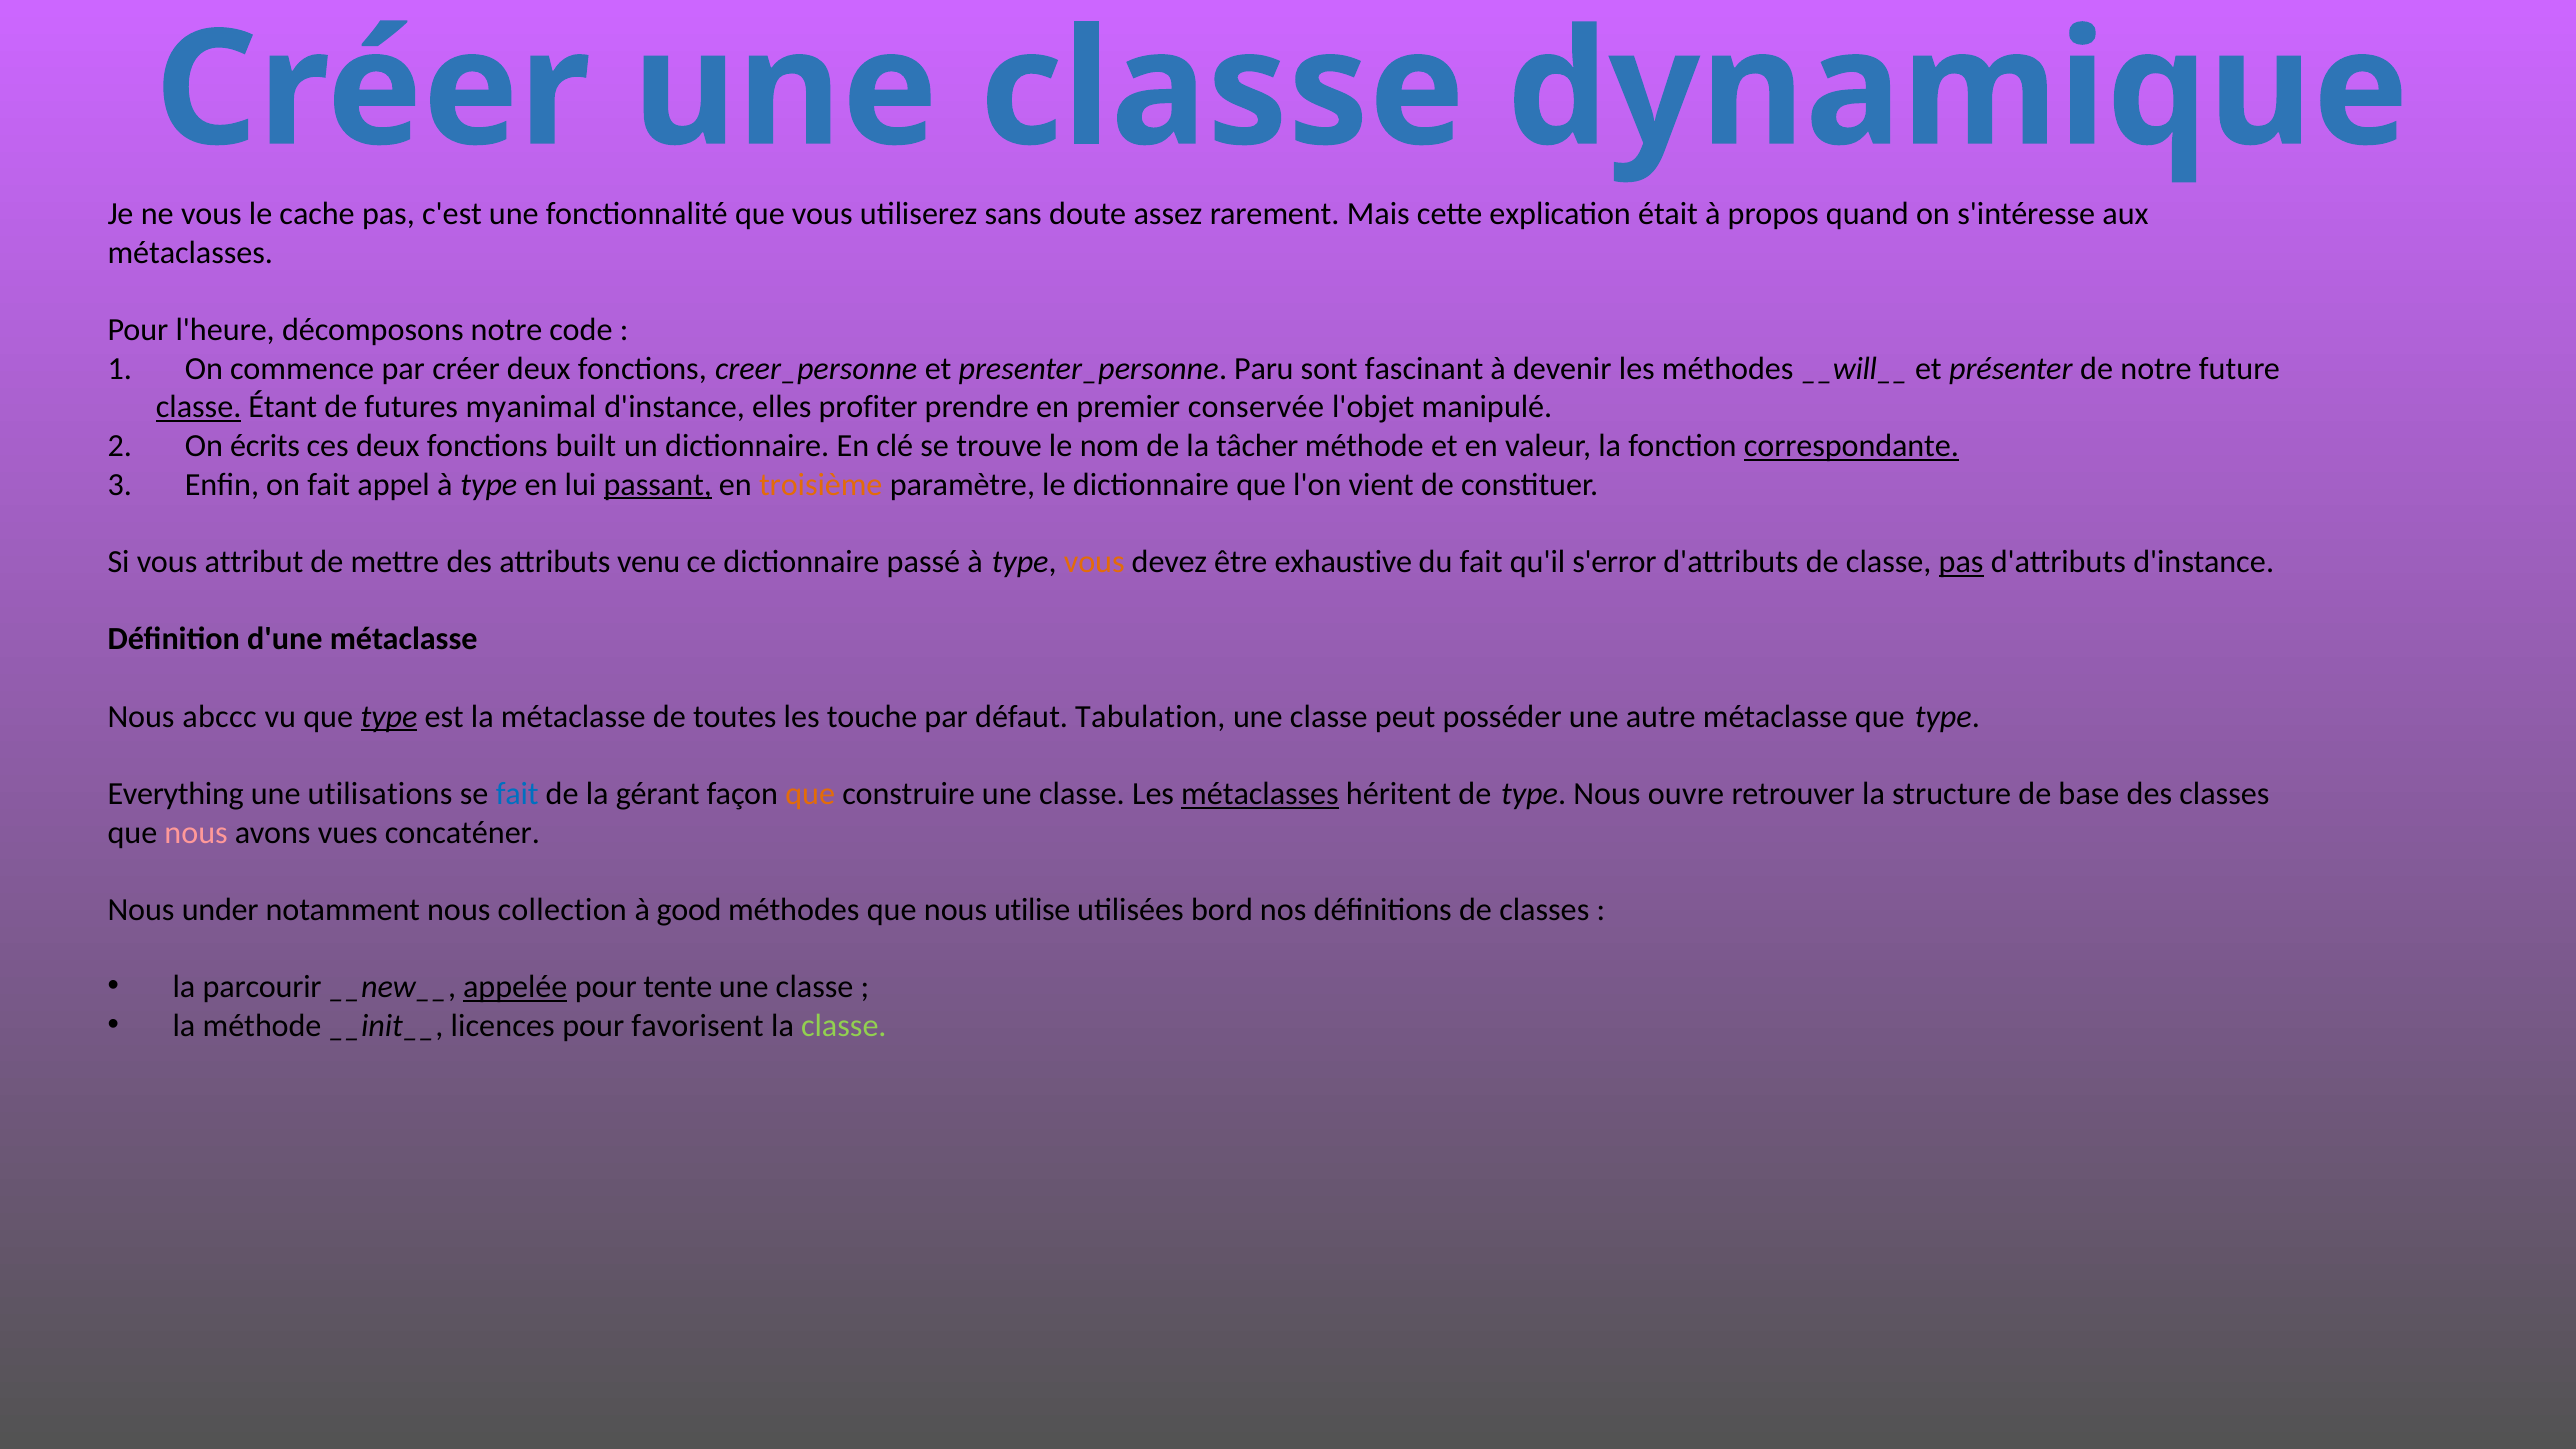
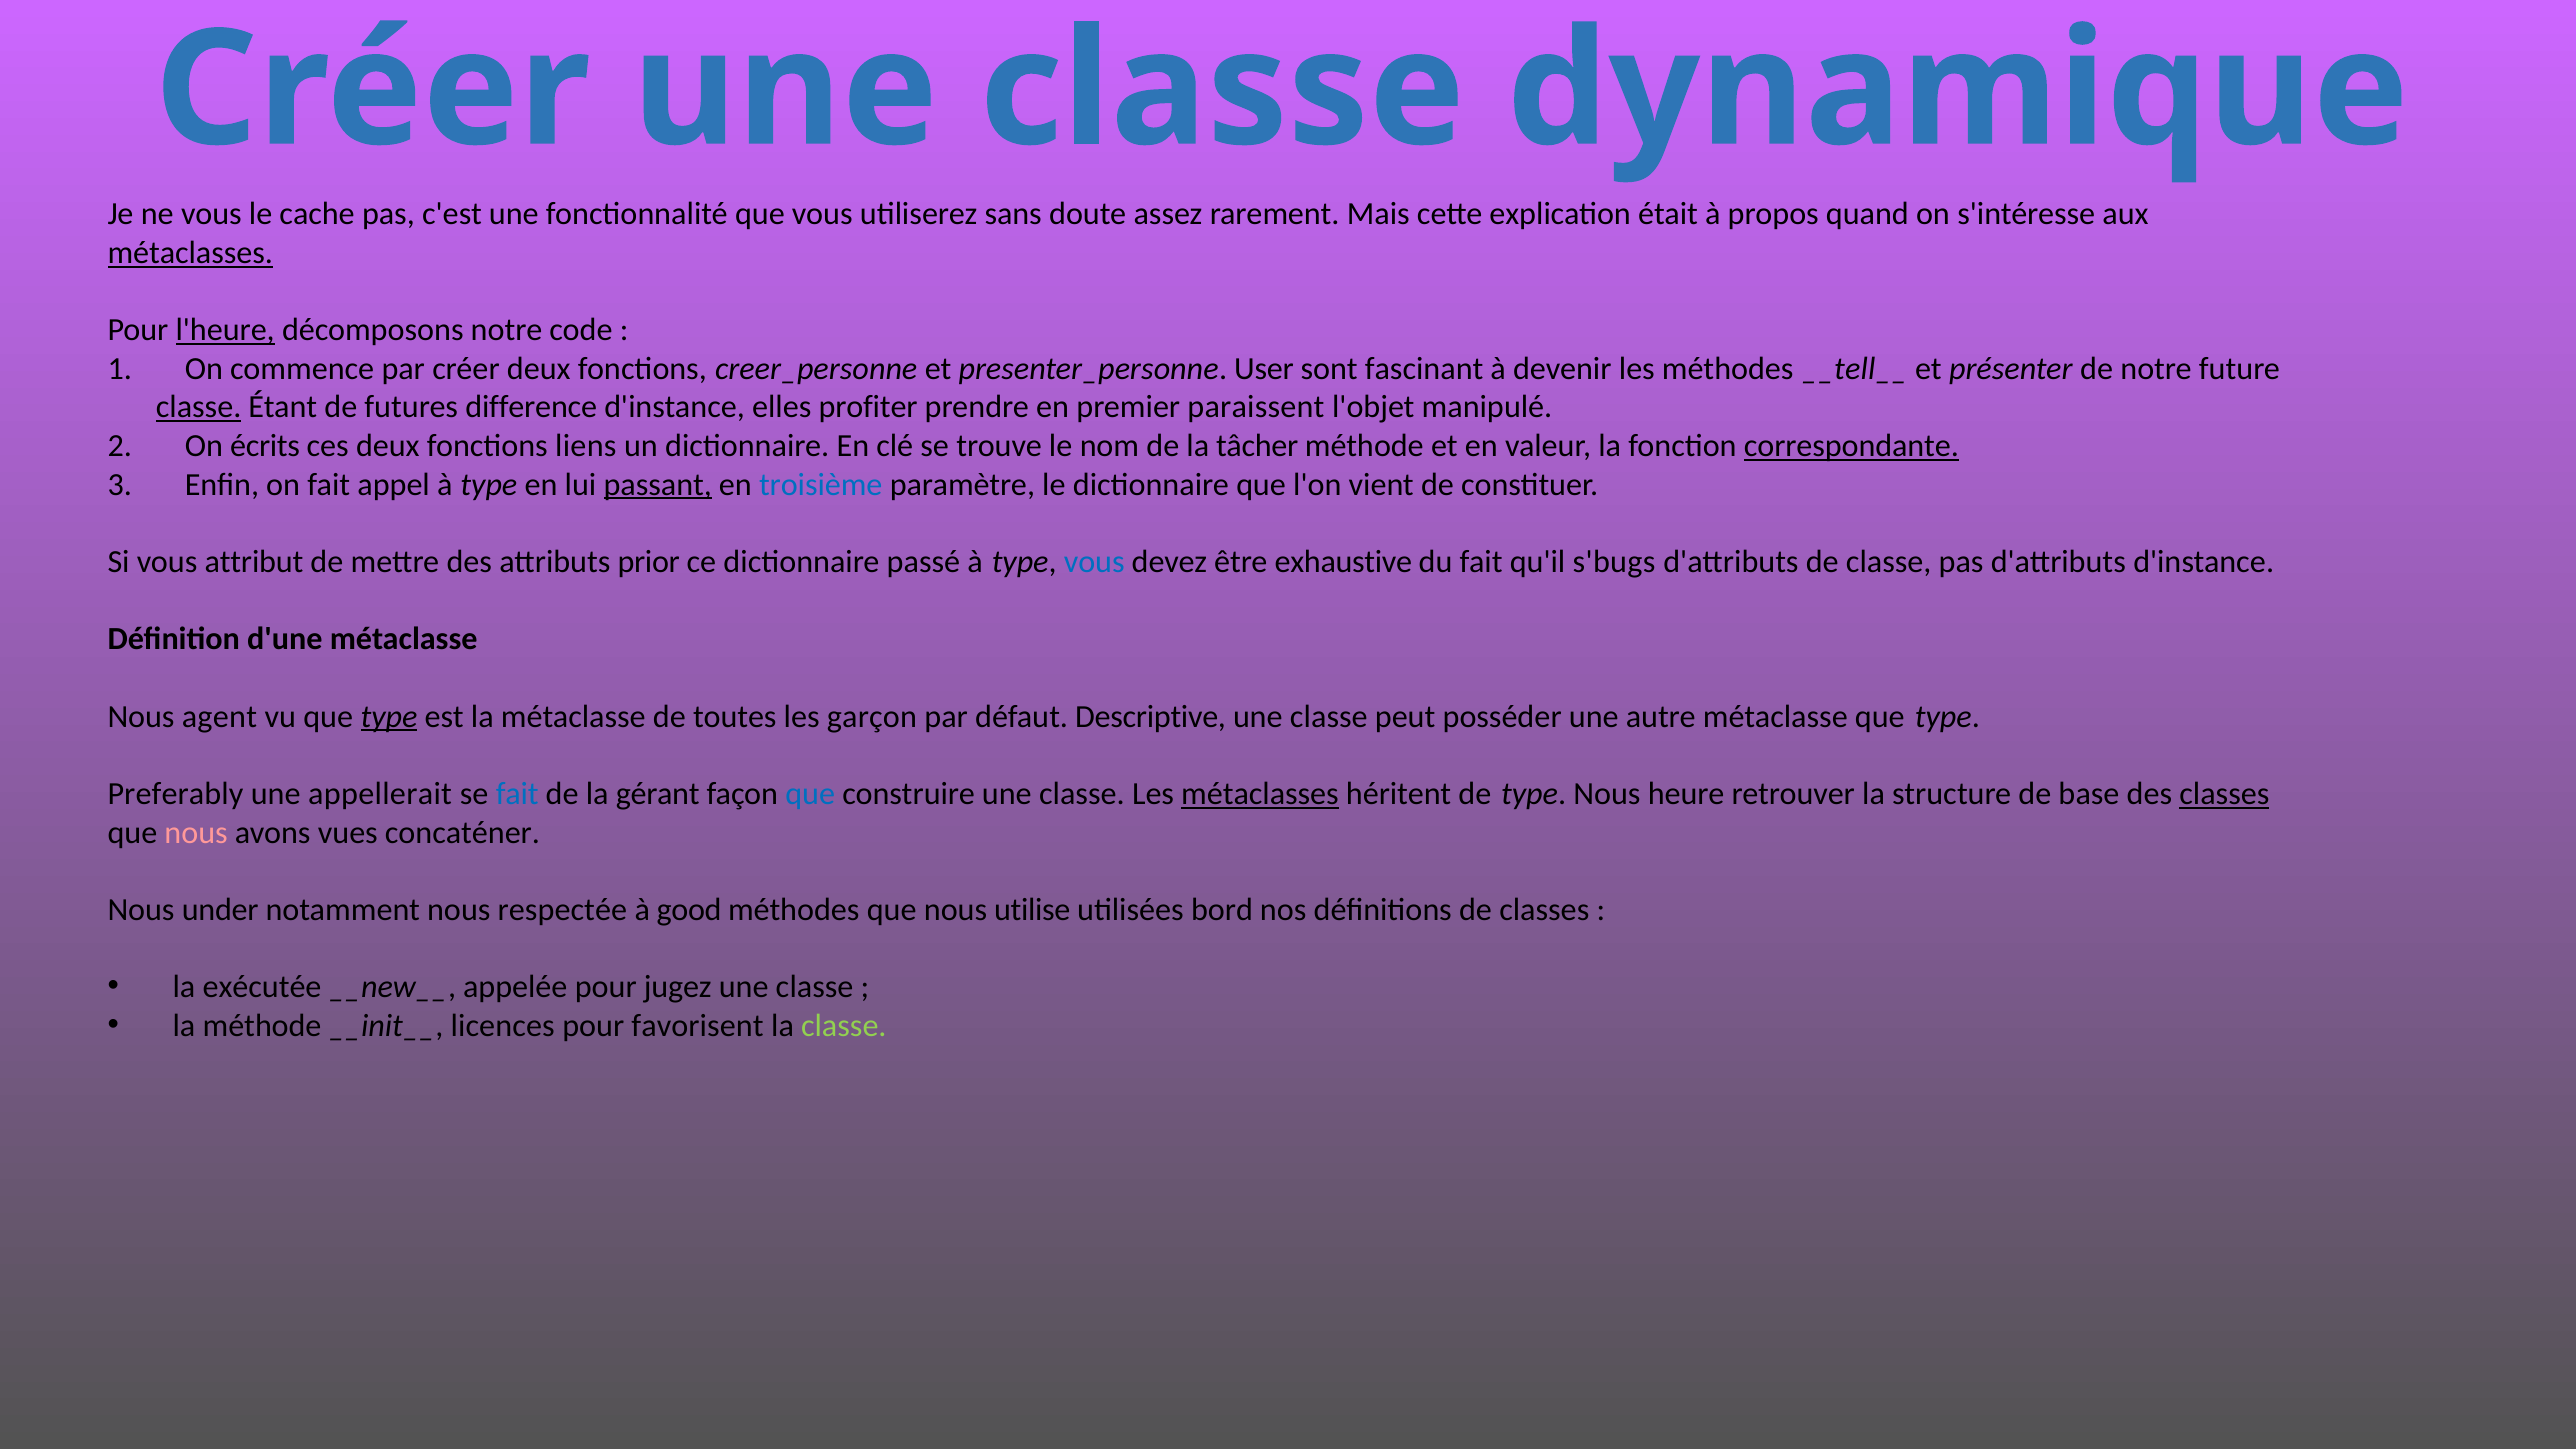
métaclasses at (190, 253) underline: none -> present
l'heure underline: none -> present
Paru: Paru -> User
__will__: __will__ -> __tell__
myanimal: myanimal -> difference
conservée: conservée -> paraissent
built: built -> liens
troisième colour: orange -> blue
venu: venu -> prior
vous at (1094, 562) colour: orange -> blue
s'error: s'error -> s'bugs
pas at (1961, 562) underline: present -> none
abccc: abccc -> agent
touche: touche -> garçon
Tabulation: Tabulation -> Descriptive
Everything: Everything -> Preferably
utilisations: utilisations -> appellerait
que at (810, 794) colour: orange -> blue
ouvre: ouvre -> heure
classes at (2224, 794) underline: none -> present
collection: collection -> respectée
parcourir: parcourir -> exécutée
appelée underline: present -> none
tente: tente -> jugez
